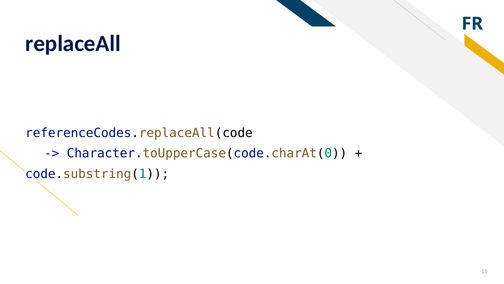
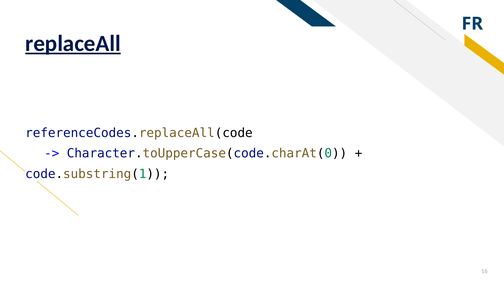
replaceAll underline: none -> present
